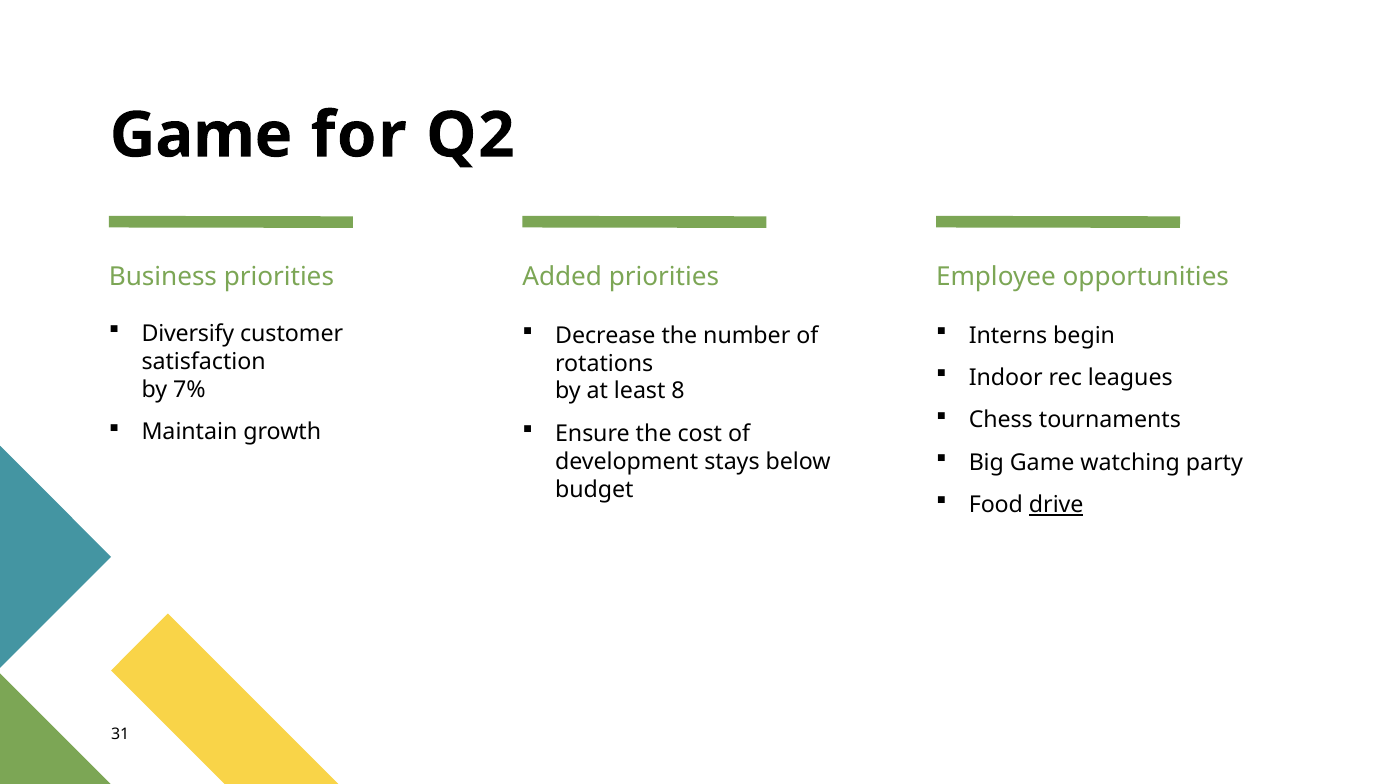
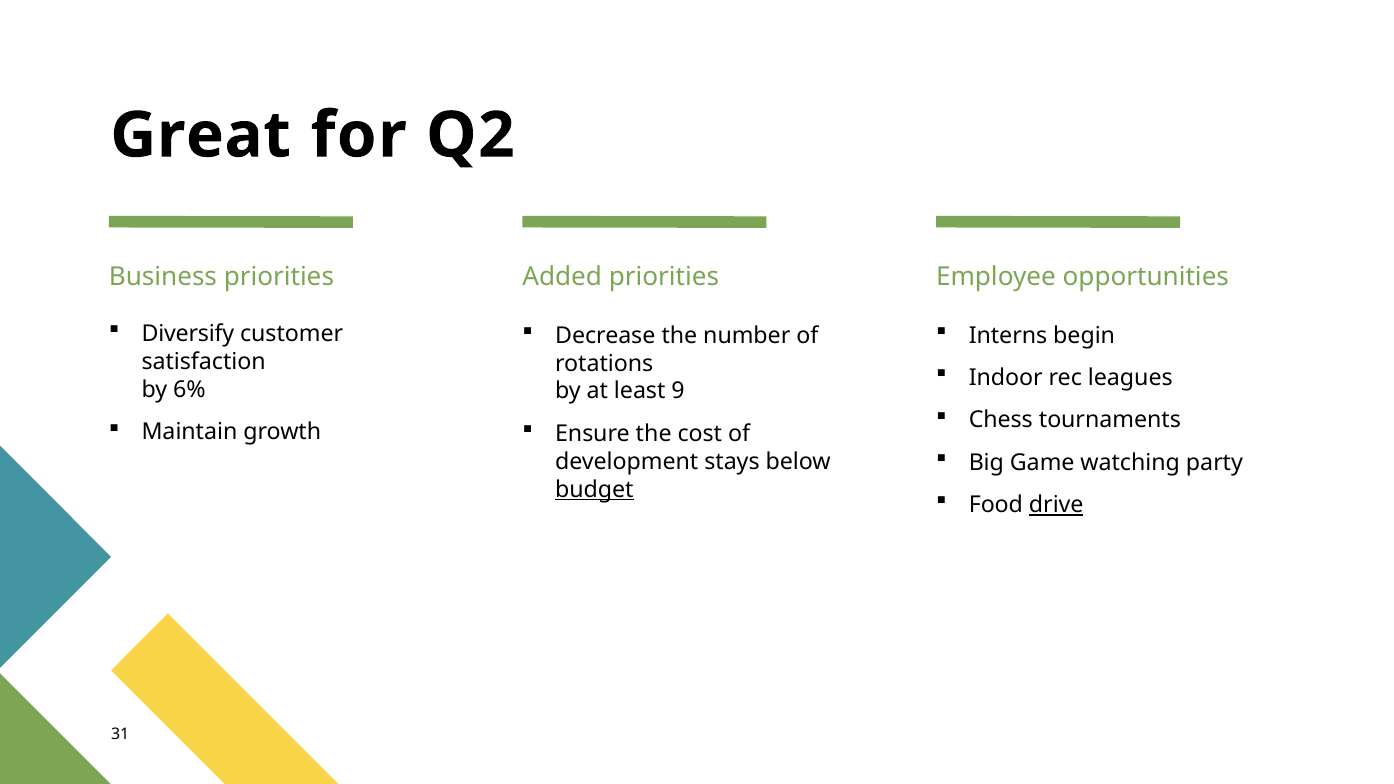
Game at (201, 135): Game -> Great
7%: 7% -> 6%
8: 8 -> 9
budget underline: none -> present
